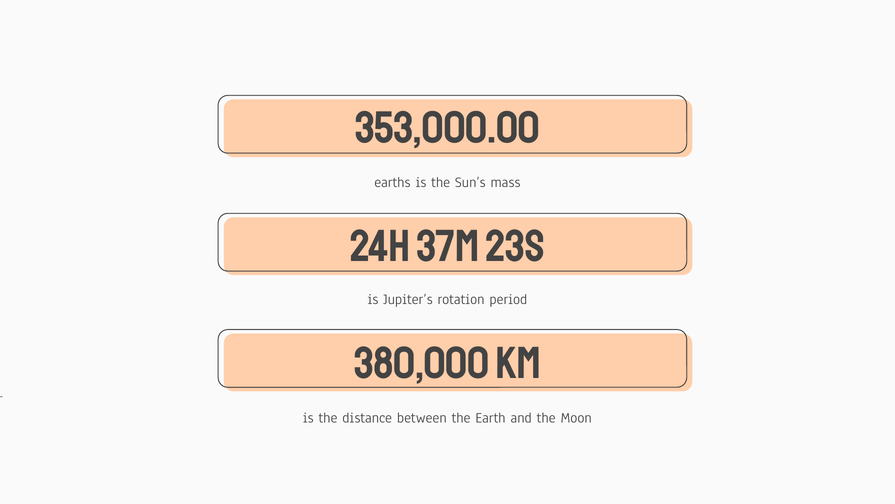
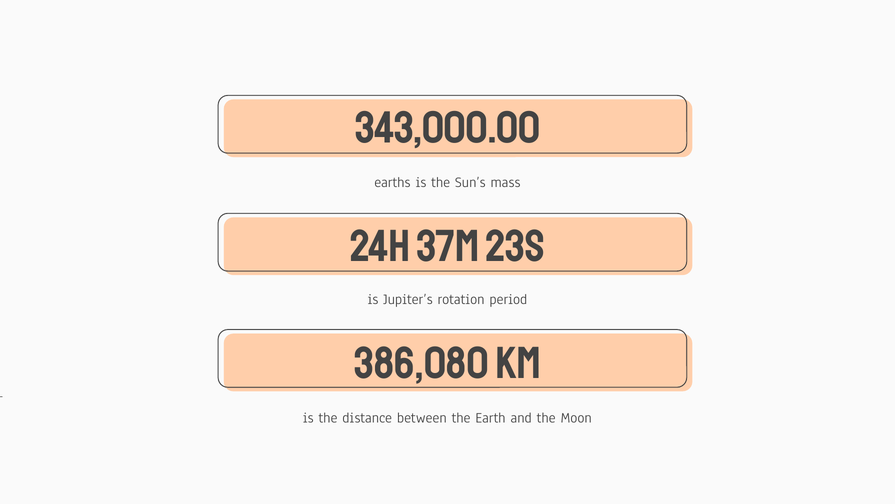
353,000.00: 353,000.00 -> 343,000.00
380,000: 380,000 -> 386,080
